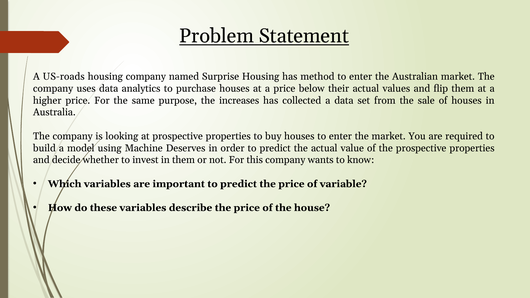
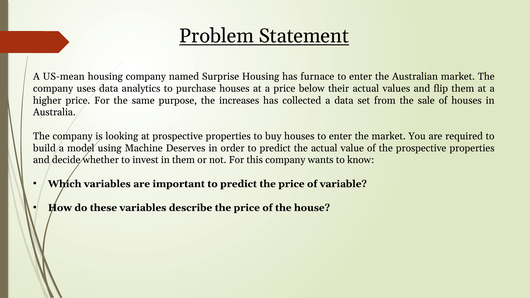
US-roads: US-roads -> US-mean
method: method -> furnace
